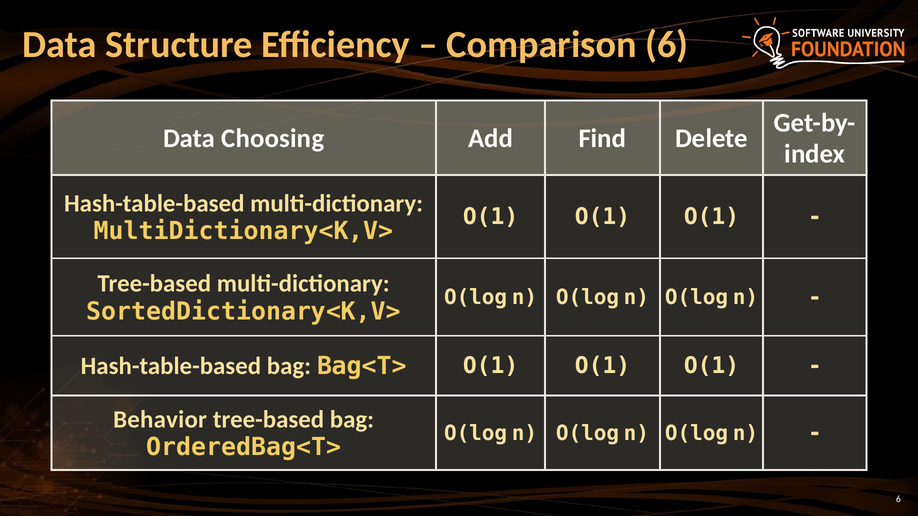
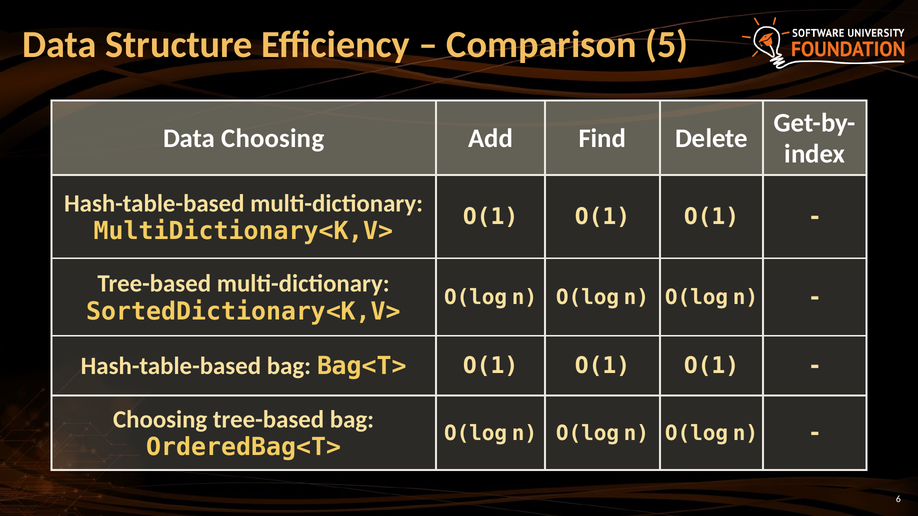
Comparison 6: 6 -> 5
Behavior at (160, 420): Behavior -> Choosing
